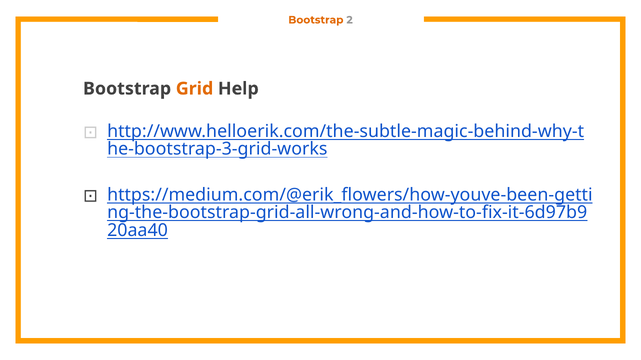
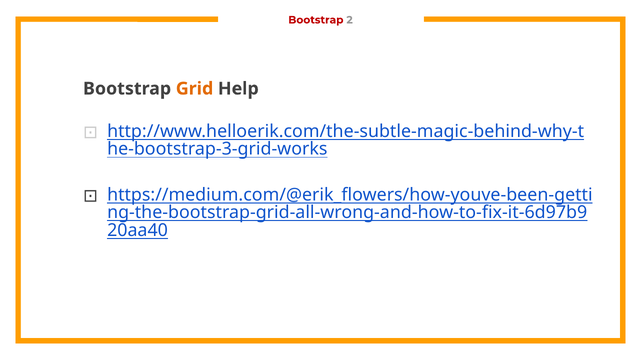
Bootstrap at (316, 20) colour: orange -> red
